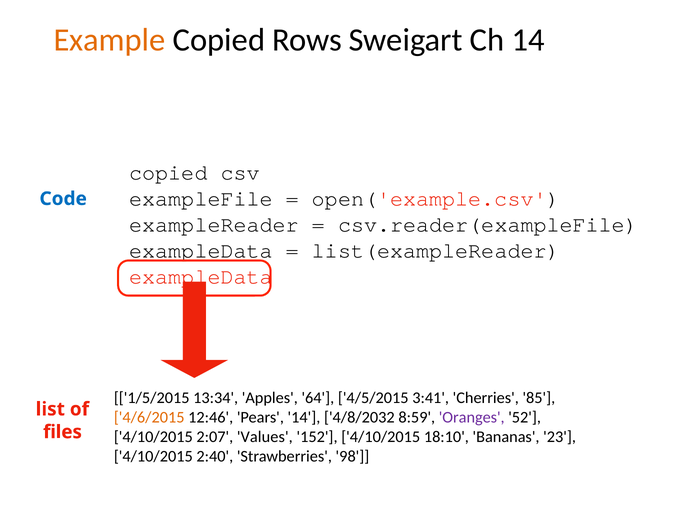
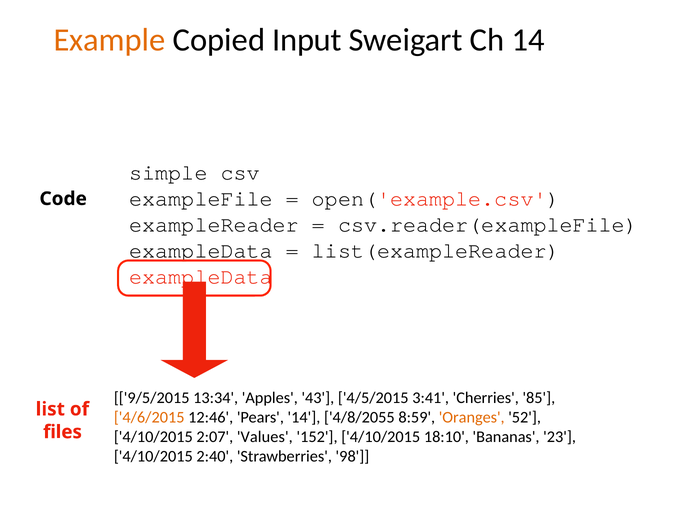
Rows: Rows -> Input
copied at (168, 172): copied -> simple
Code colour: blue -> black
1/5/2015: 1/5/2015 -> 9/5/2015
64: 64 -> 43
4/8/2032: 4/8/2032 -> 4/8/2055
Oranges colour: purple -> orange
